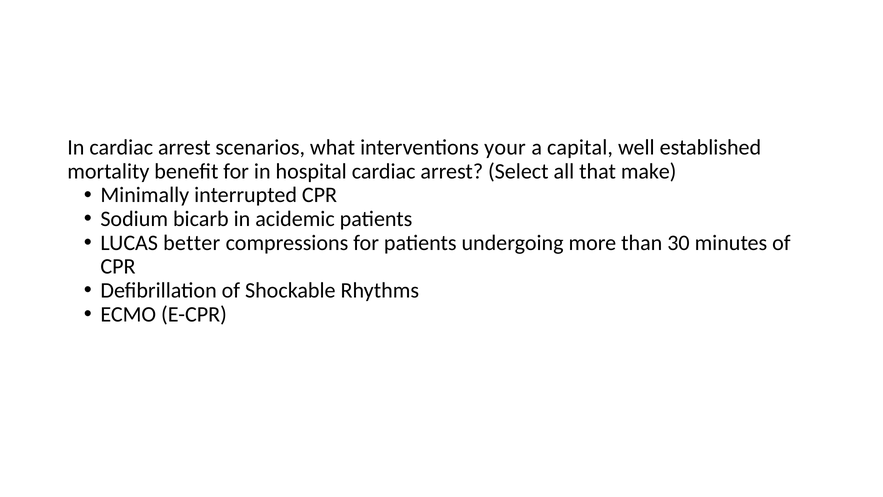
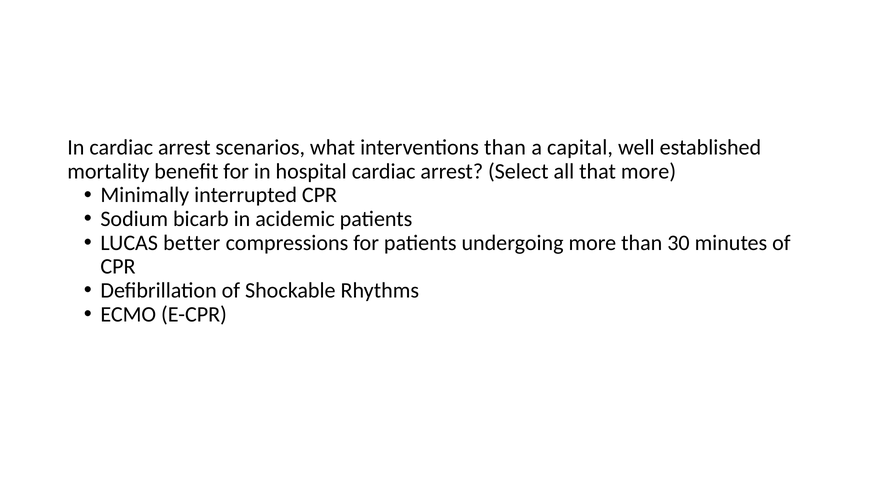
interventions your: your -> than
that make: make -> more
